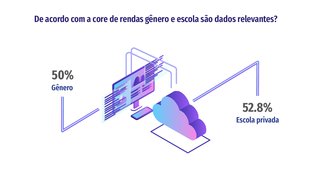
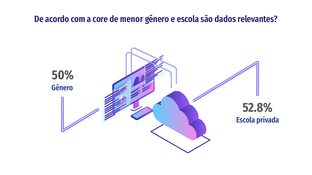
rendas: rendas -> menor
